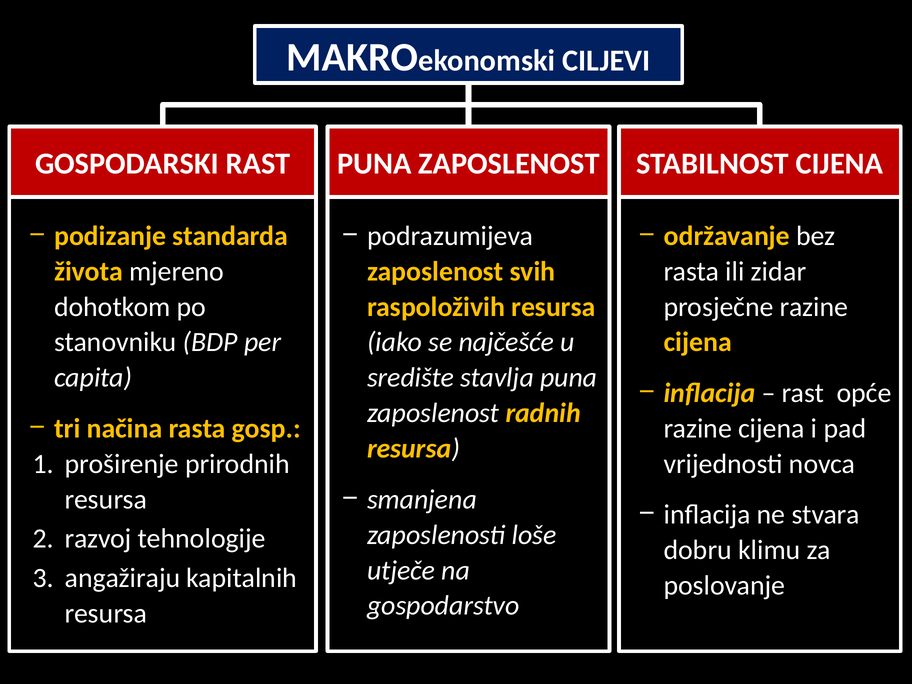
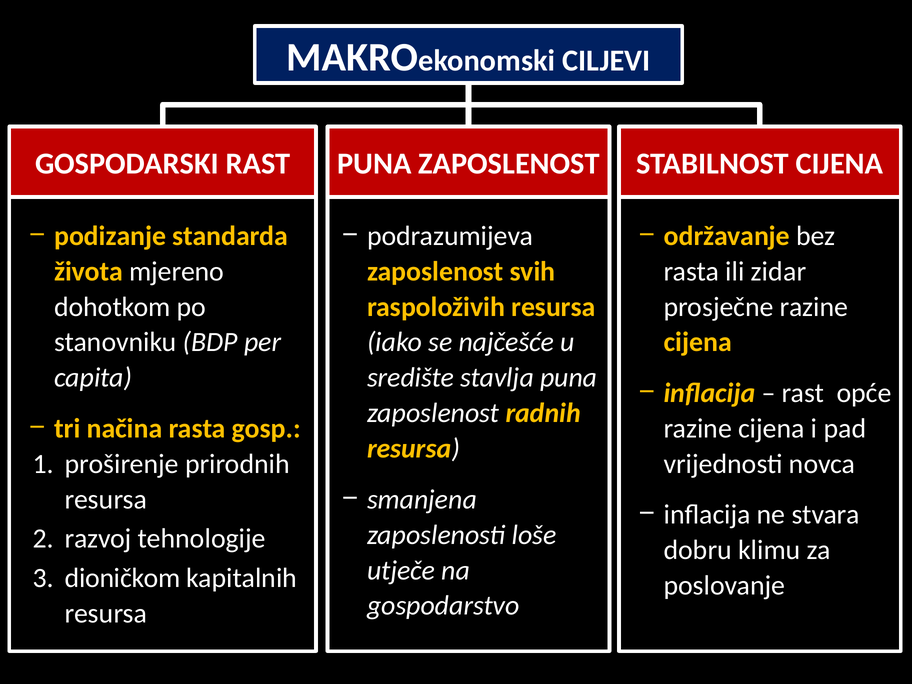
angažiraju: angažiraju -> dioničkom
